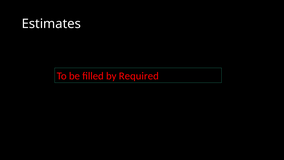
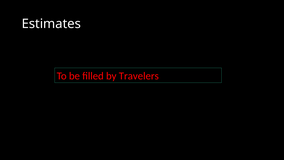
Required: Required -> Travelers
